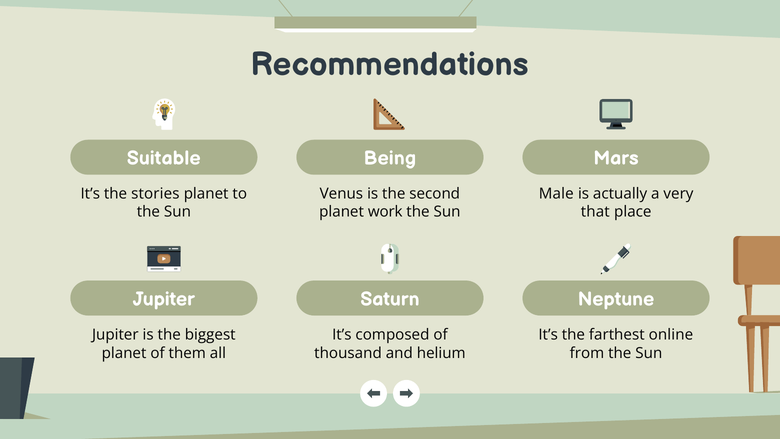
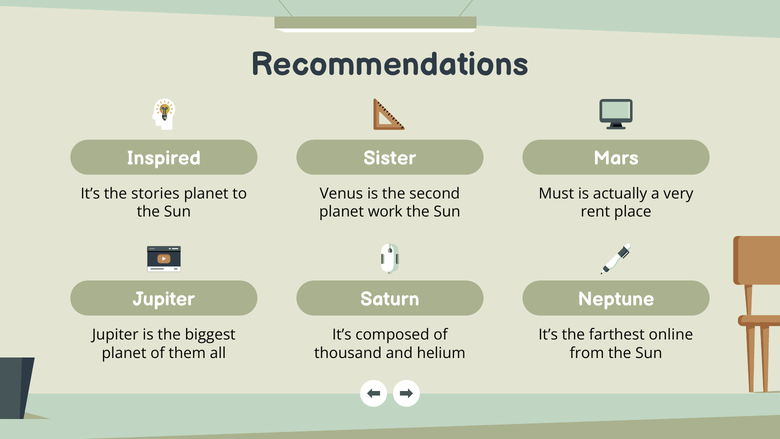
Suitable: Suitable -> Inspired
Being: Being -> Sister
Male: Male -> Must
that: that -> rent
